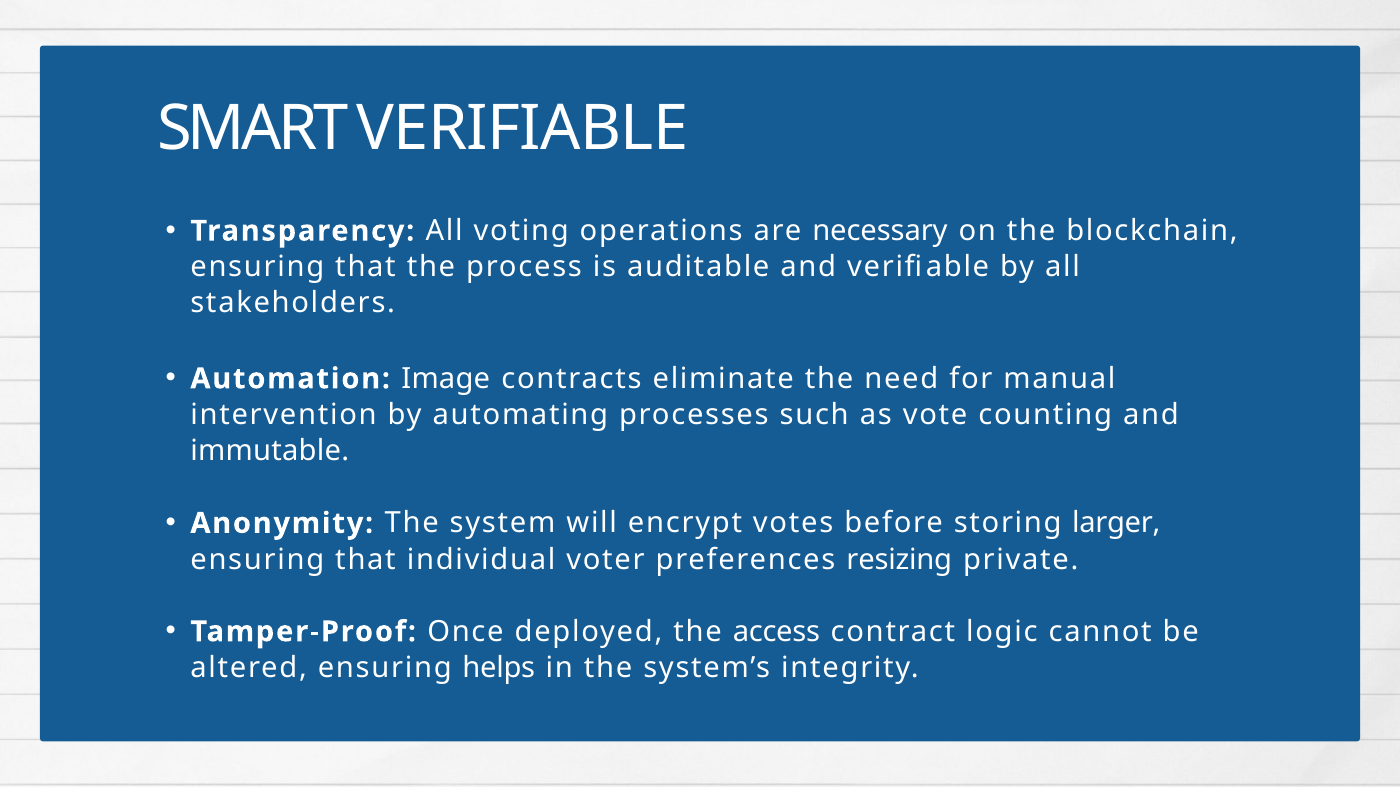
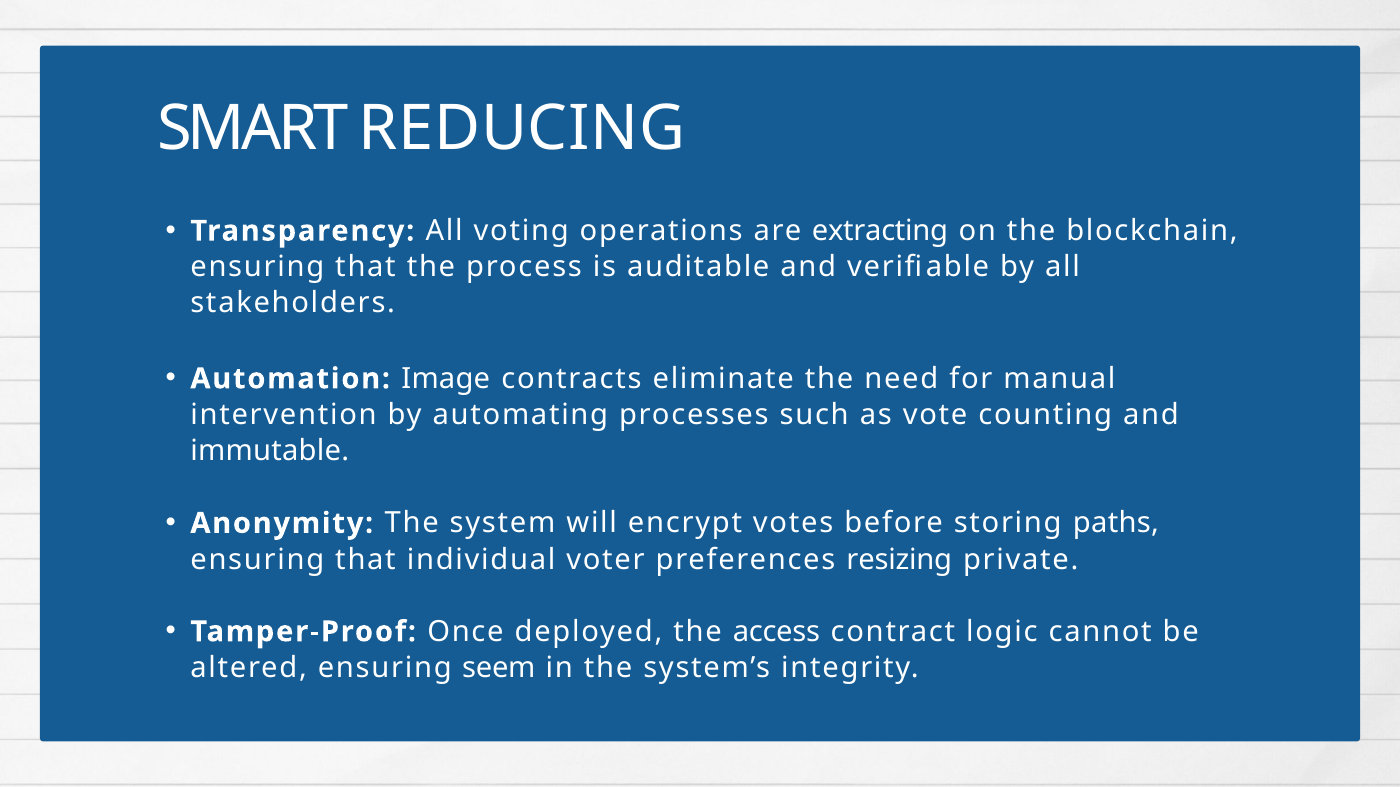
SMART VERIFIABLE: VERIFIABLE -> REDUCING
necessary: necessary -> extracting
larger: larger -> paths
helps: helps -> seem
